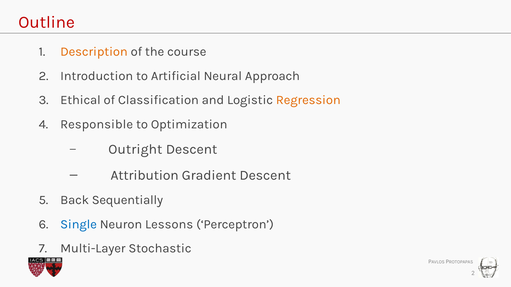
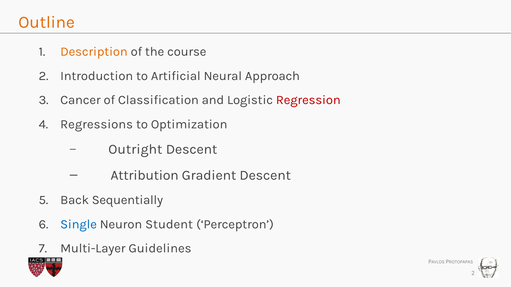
Outline colour: red -> orange
Ethical: Ethical -> Cancer
Regression colour: orange -> red
Responsible: Responsible -> Regressions
Lessons: Lessons -> Student
Stochastic: Stochastic -> Guidelines
